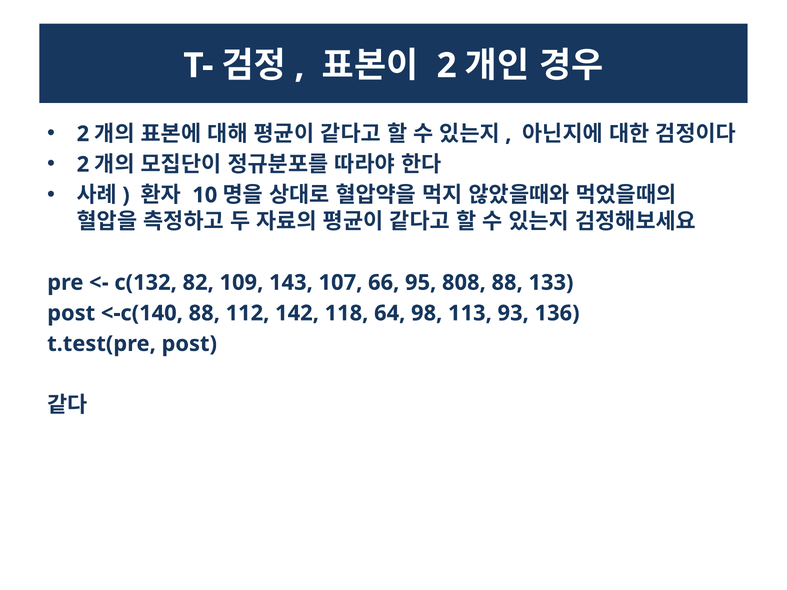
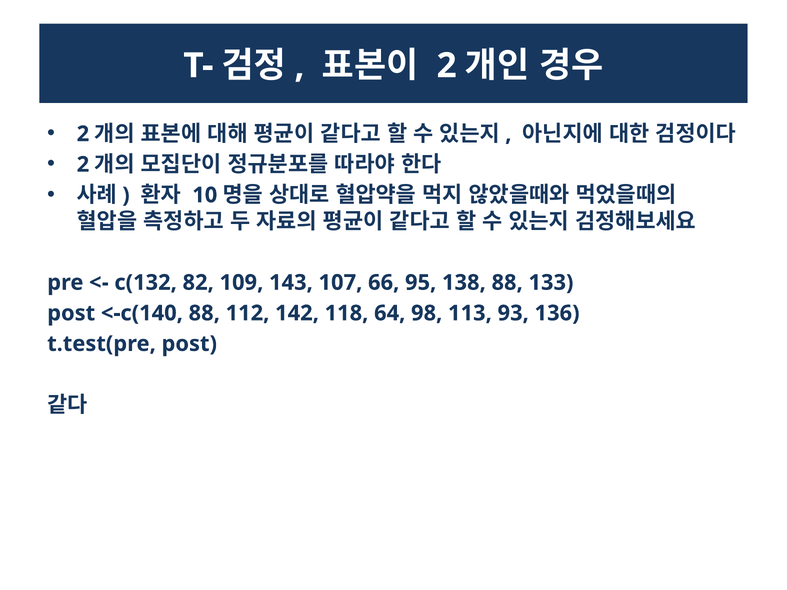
808: 808 -> 138
